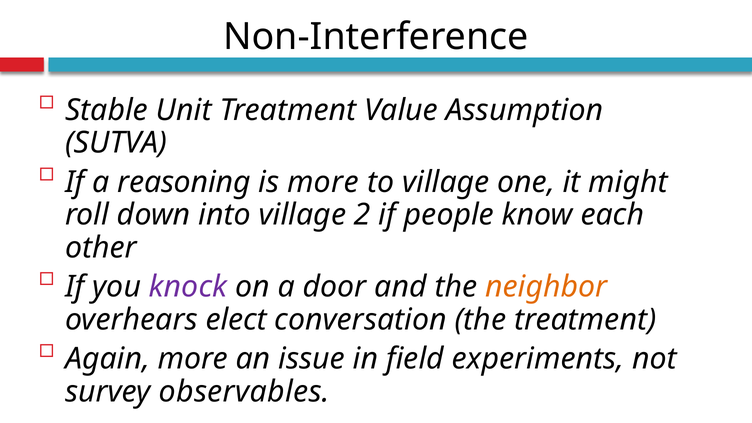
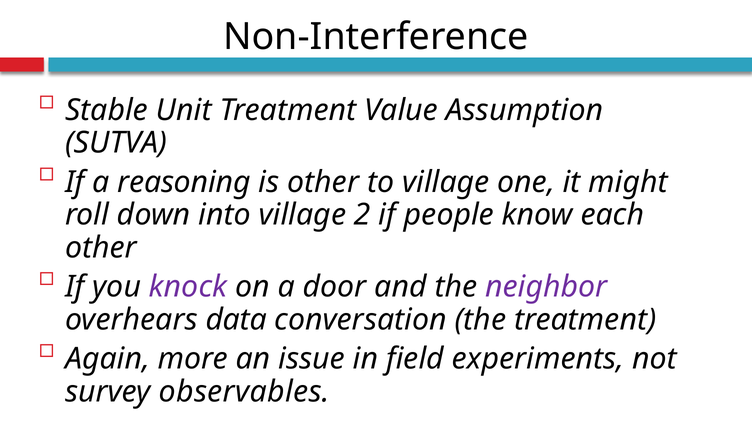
is more: more -> other
neighbor colour: orange -> purple
elect: elect -> data
